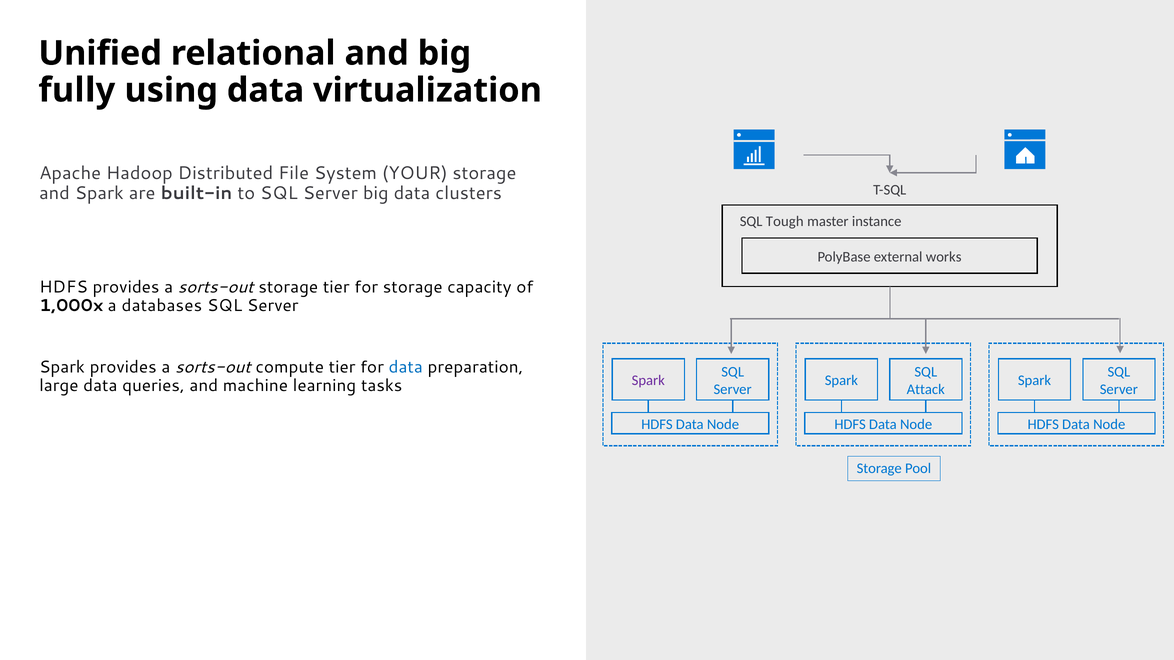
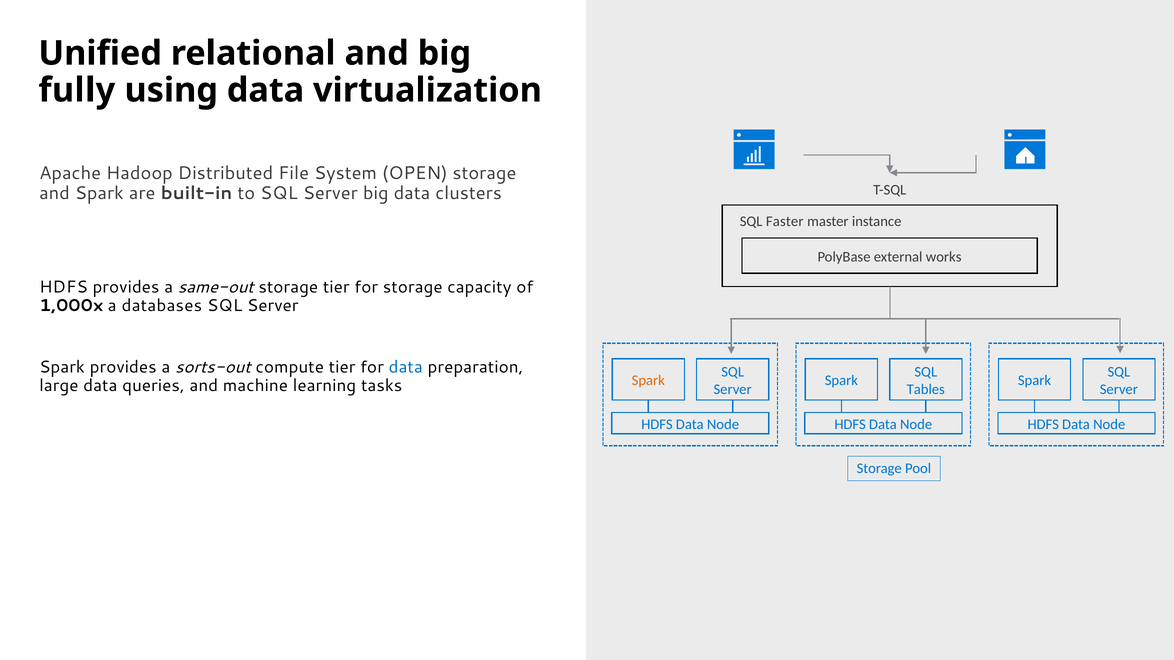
YOUR: YOUR -> OPEN
Tough: Tough -> Faster
HDFS provides a sorts-out: sorts-out -> same-out
Spark at (648, 381) colour: purple -> orange
Attack: Attack -> Tables
